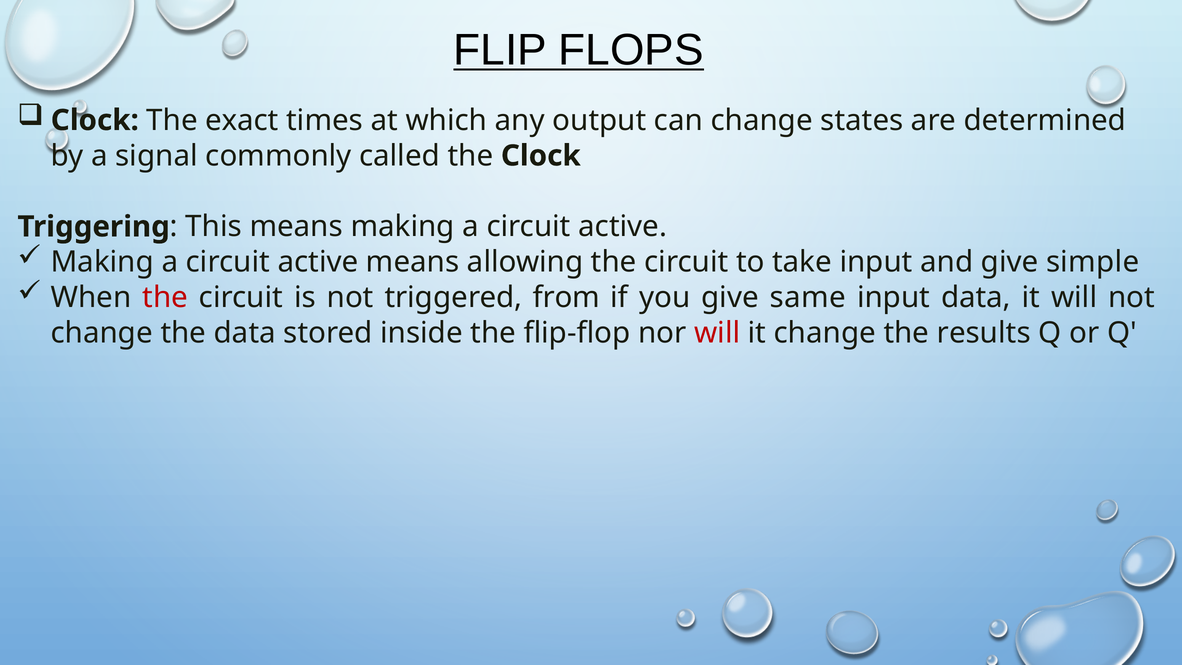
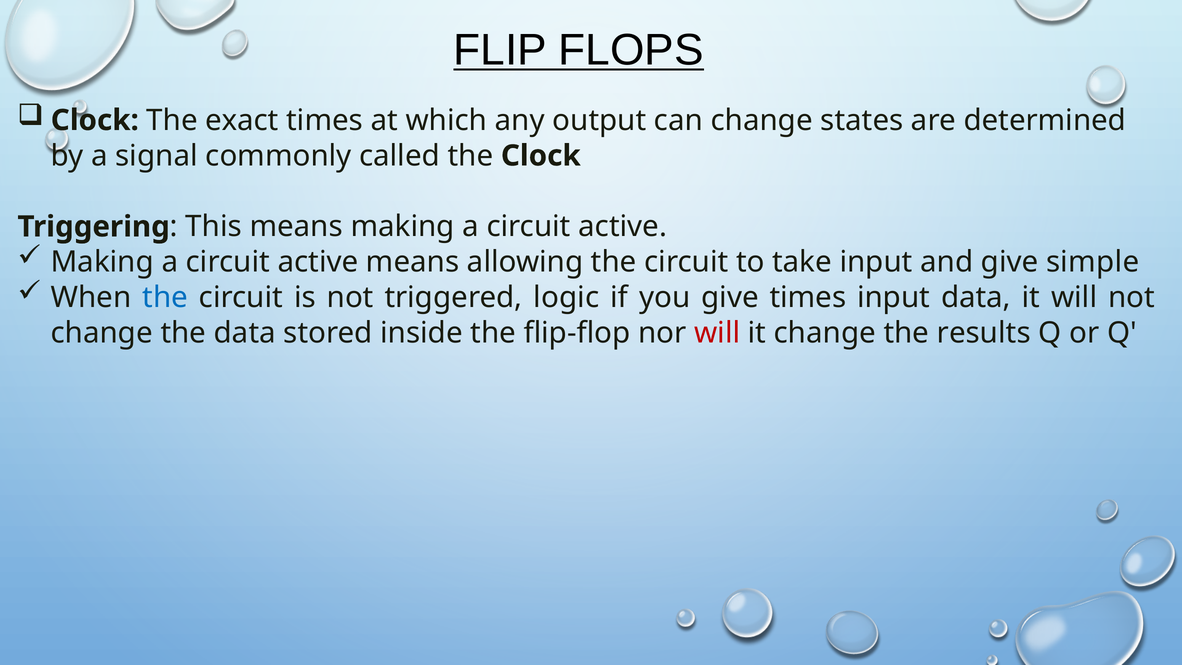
the at (165, 298) colour: red -> blue
from: from -> logic
give same: same -> times
